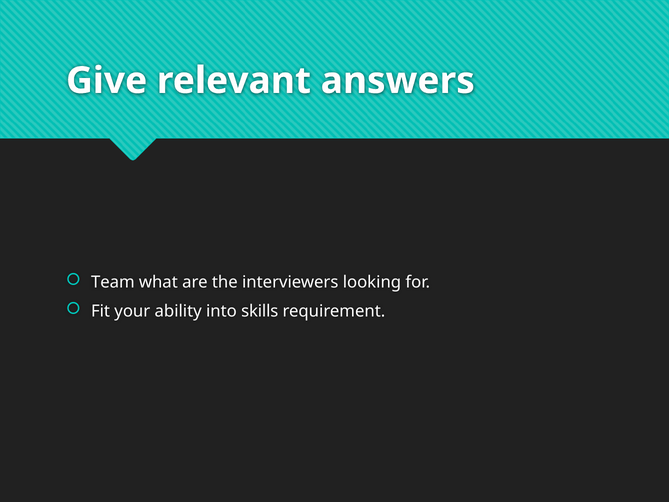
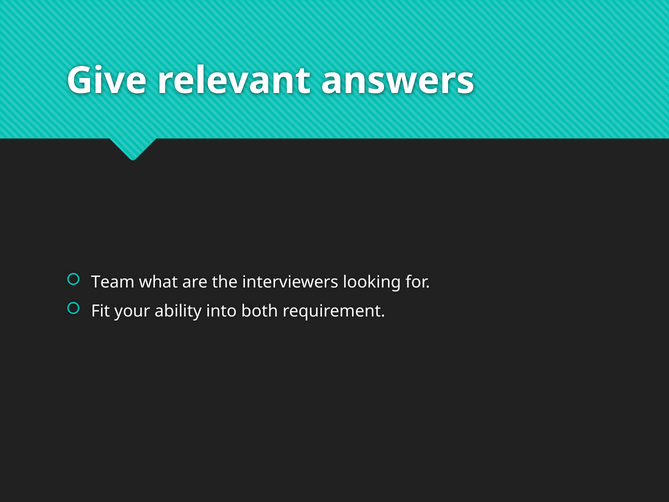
skills: skills -> both
